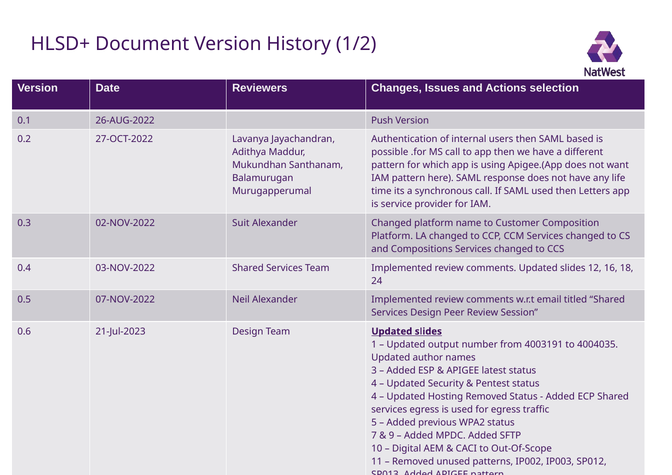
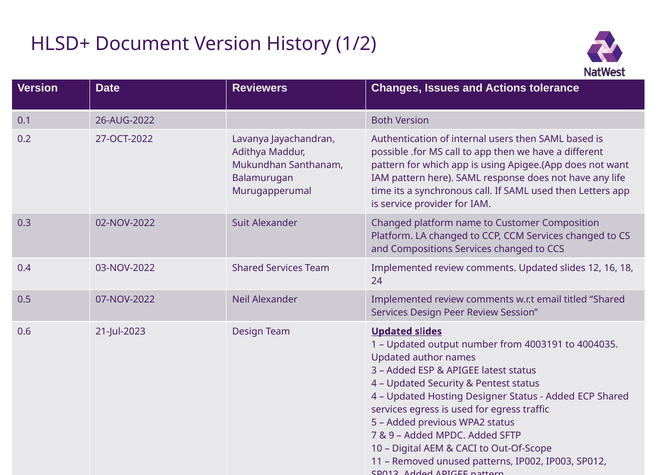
selection: selection -> tolerance
Push: Push -> Both
Hosting Removed: Removed -> Designer
